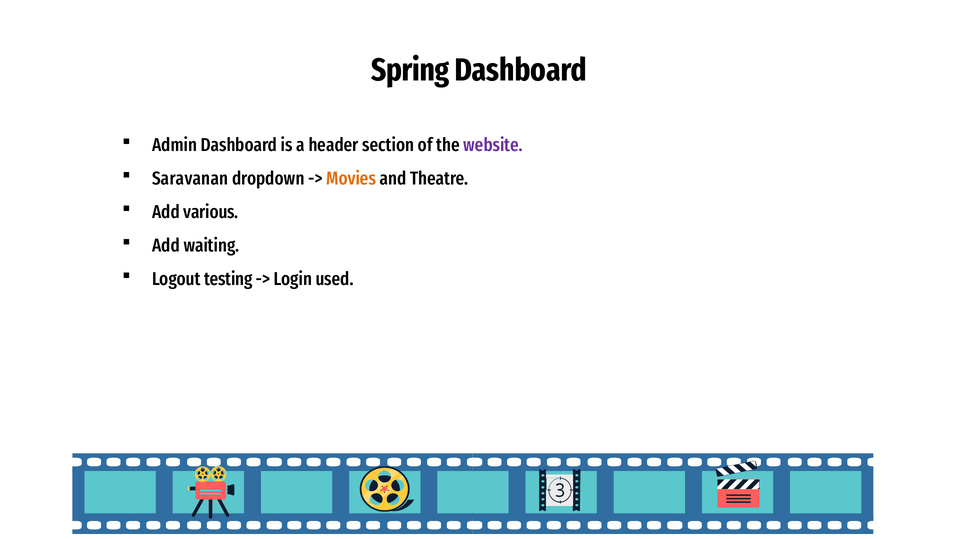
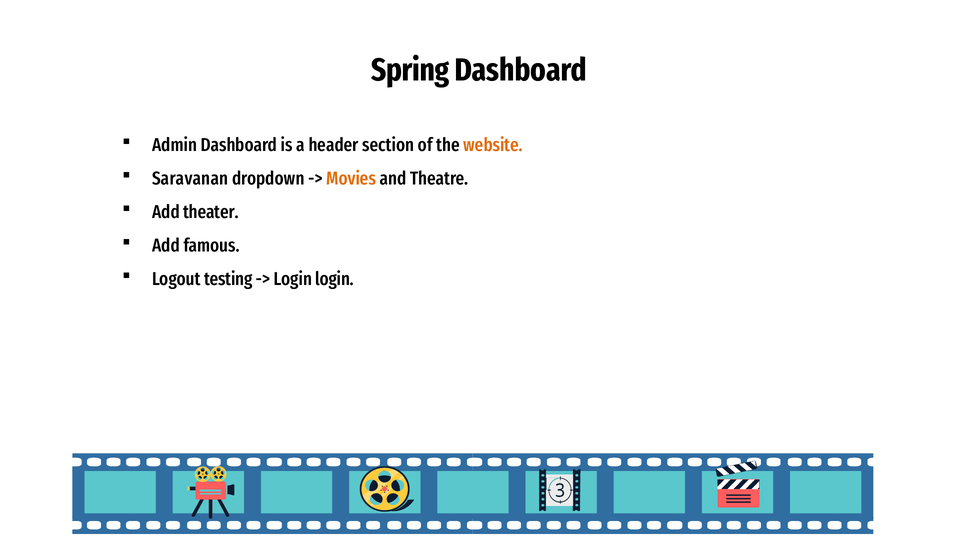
website colour: purple -> orange
various: various -> theater
waiting: waiting -> famous
Login used: used -> login
